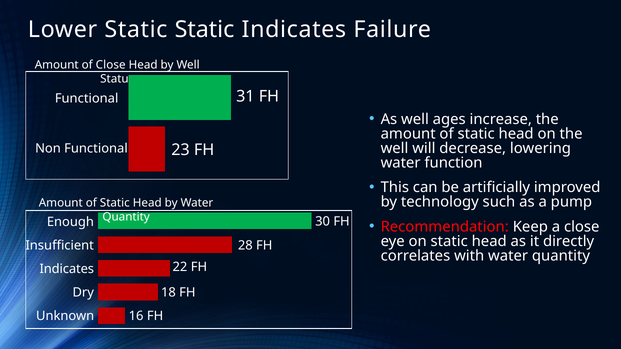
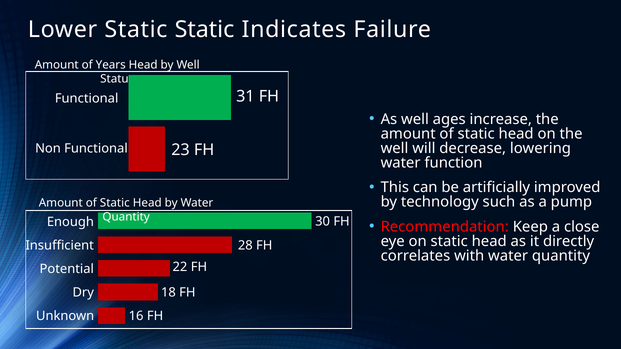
of Close: Close -> Years
Indicates at (67, 269): Indicates -> Potential
